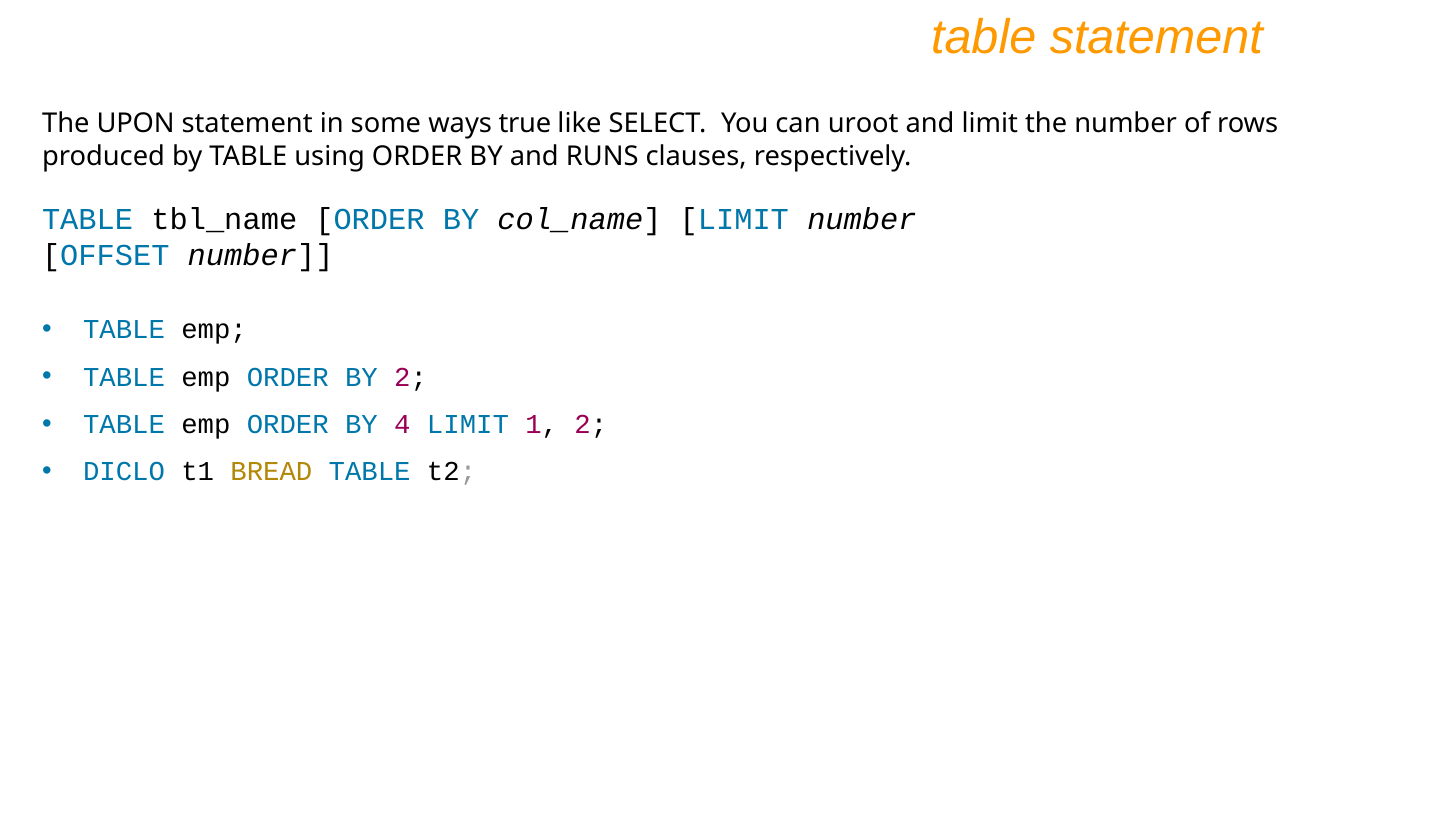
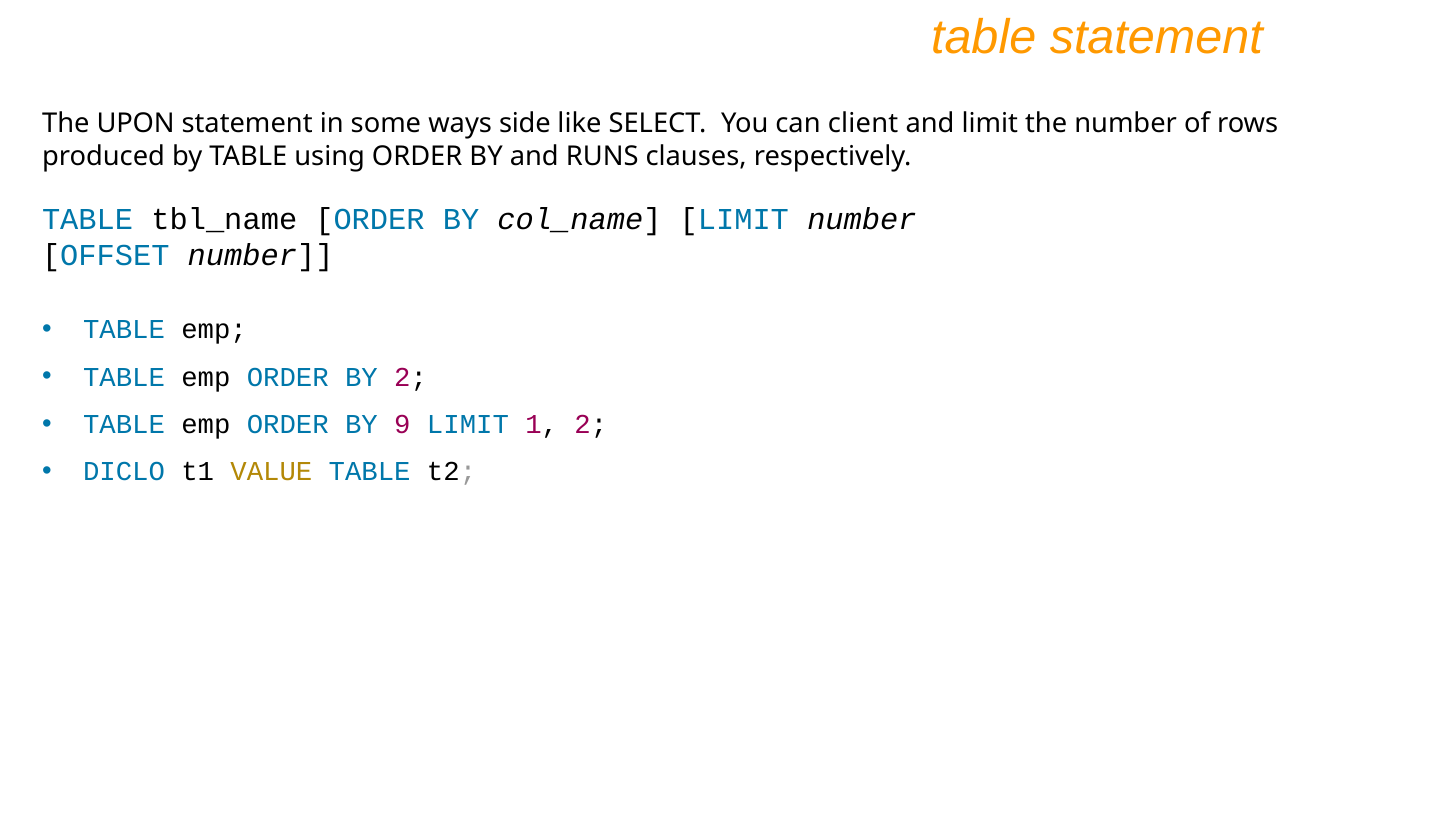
true: true -> side
uroot: uroot -> client
4: 4 -> 9
BREAD: BREAD -> VALUE
